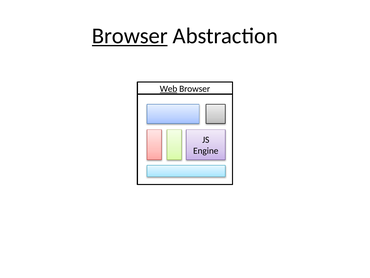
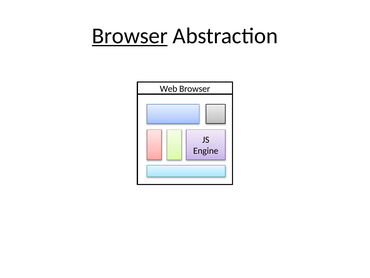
Web underline: present -> none
